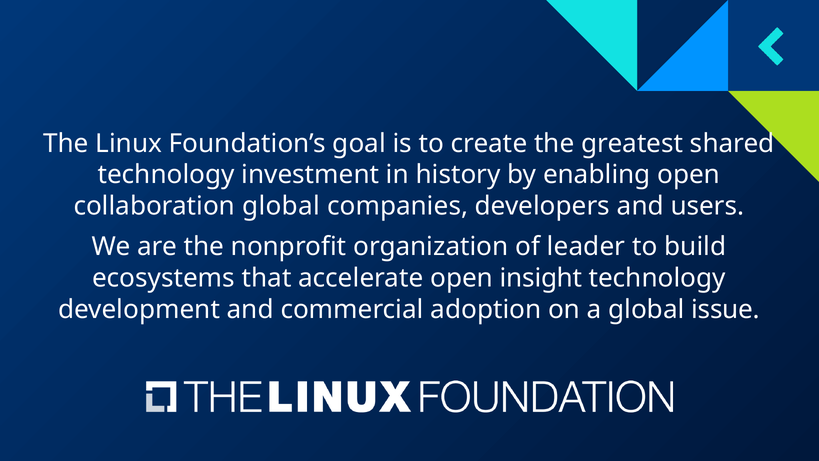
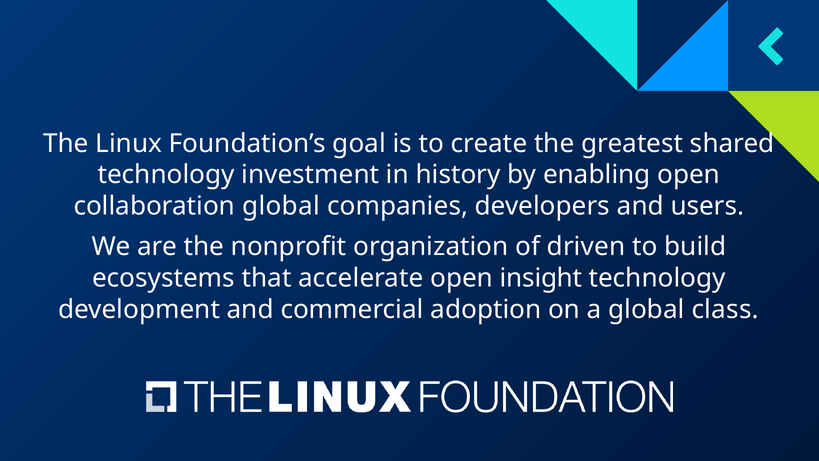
leader: leader -> driven
issue: issue -> class
